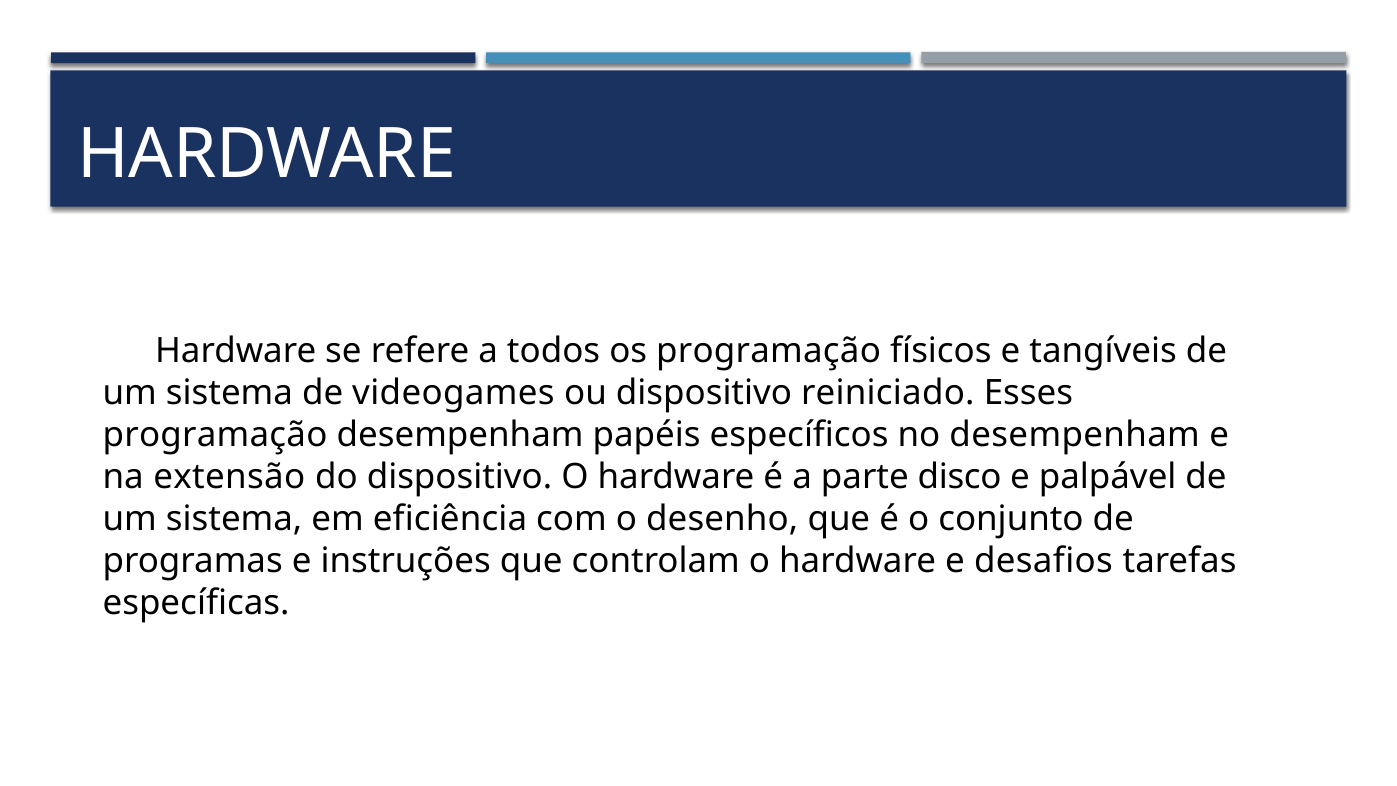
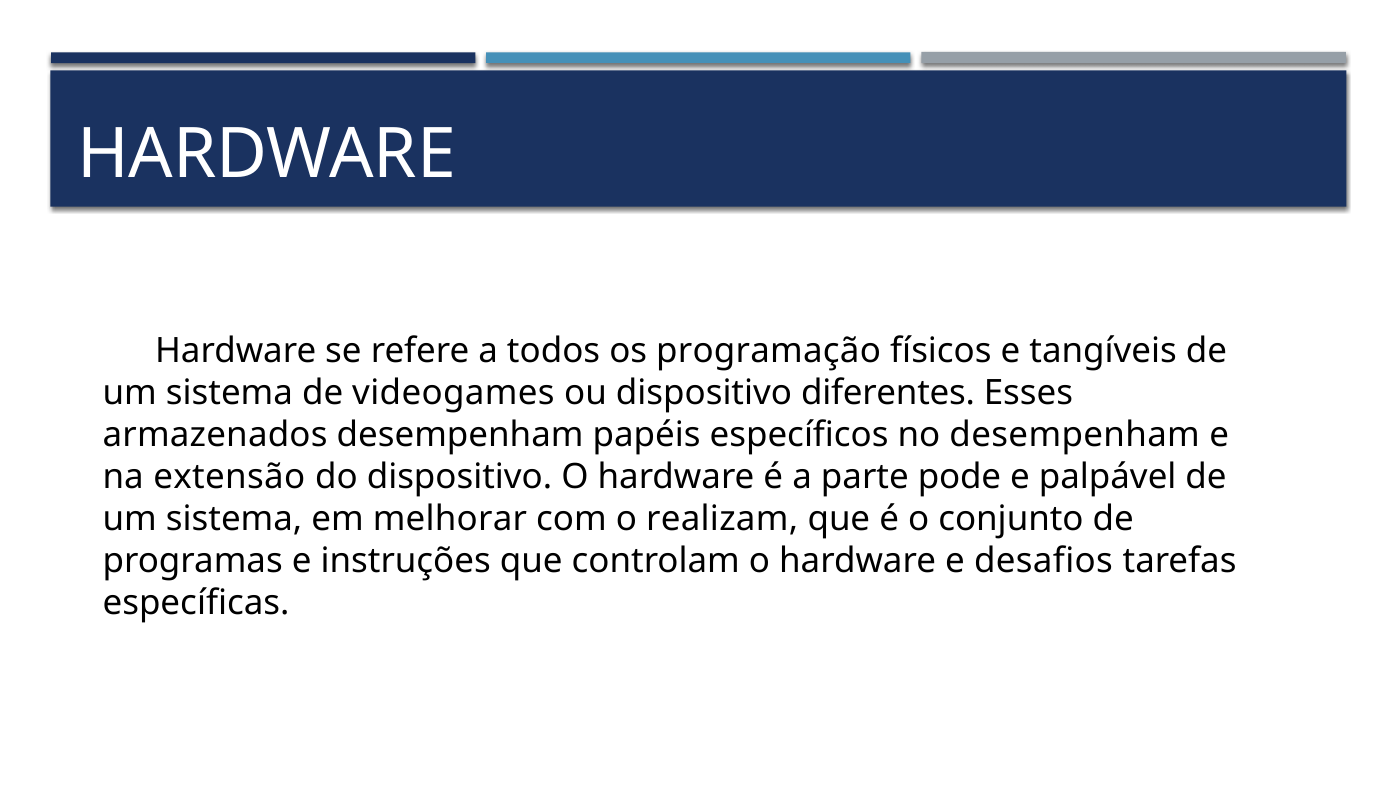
reiniciado: reiniciado -> diferentes
programação at (215, 435): programação -> armazenados
disco: disco -> pode
eficiência: eficiência -> melhorar
desenho: desenho -> realizam
